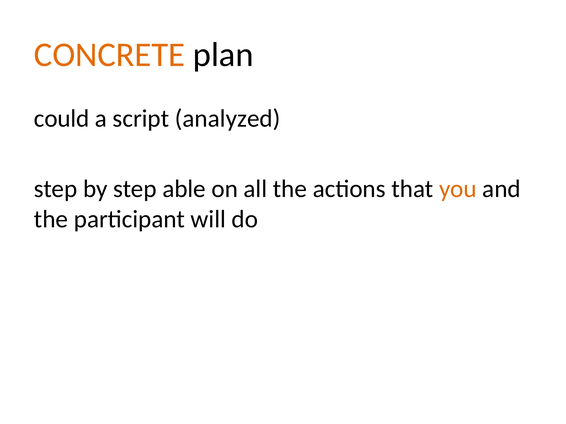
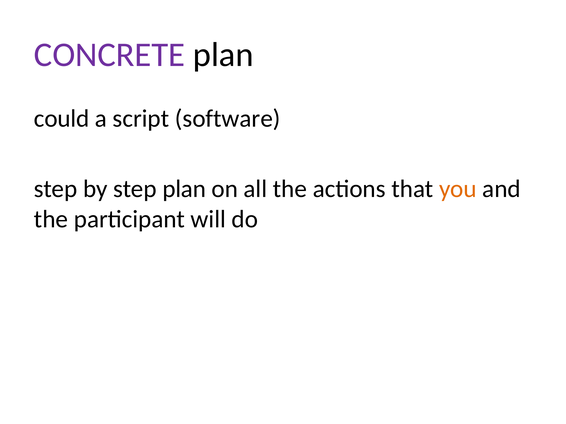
CONCRETE colour: orange -> purple
analyzed: analyzed -> software
step able: able -> plan
